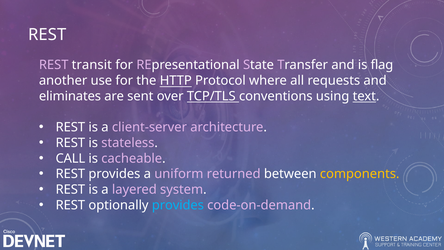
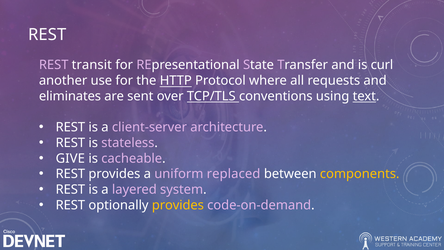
flag: flag -> curl
CALL: CALL -> GIVE
returned: returned -> replaced
provides at (178, 205) colour: light blue -> yellow
